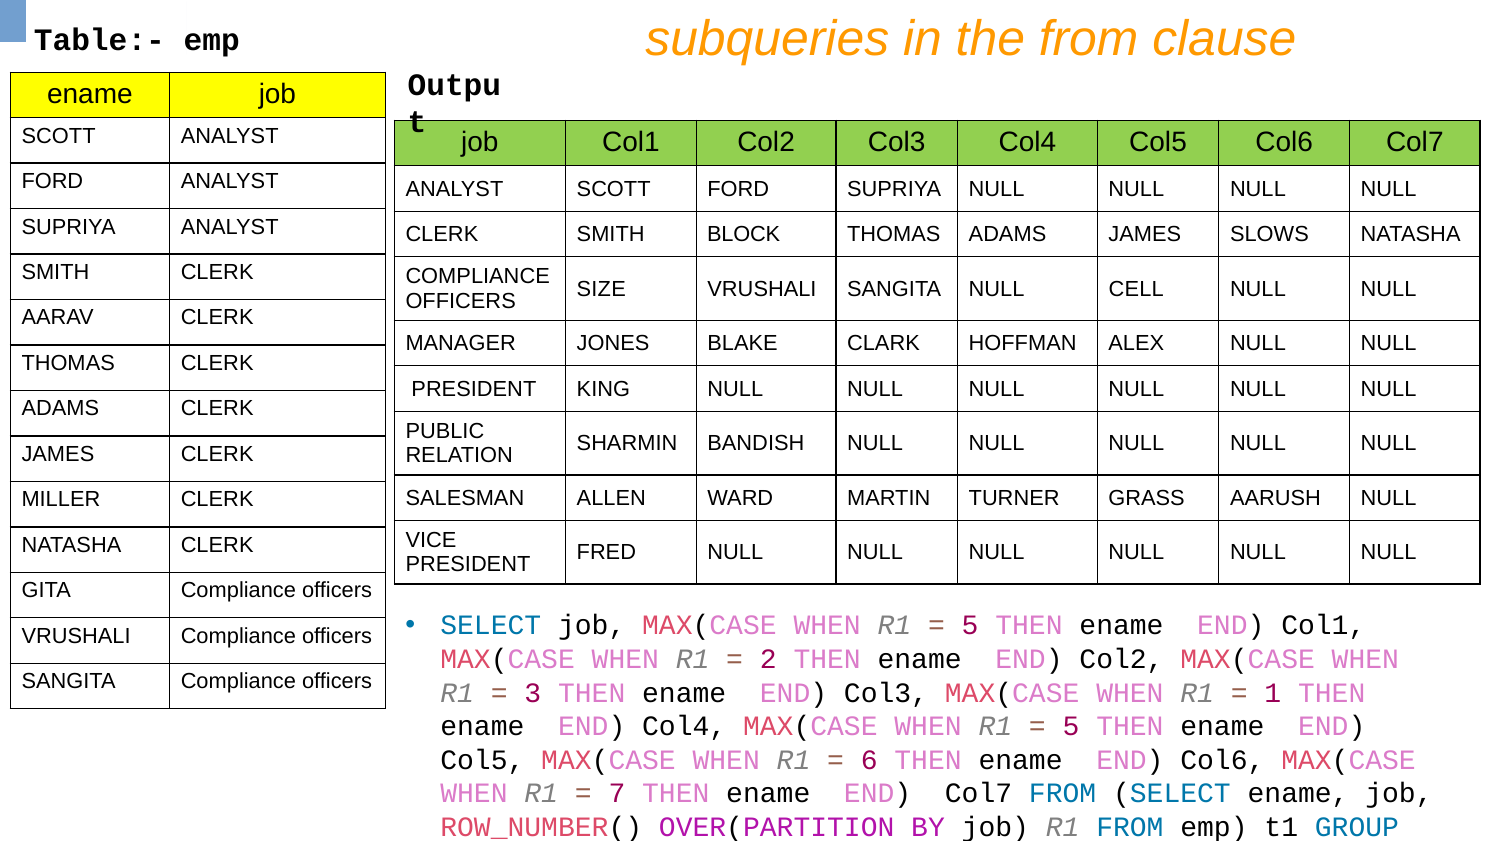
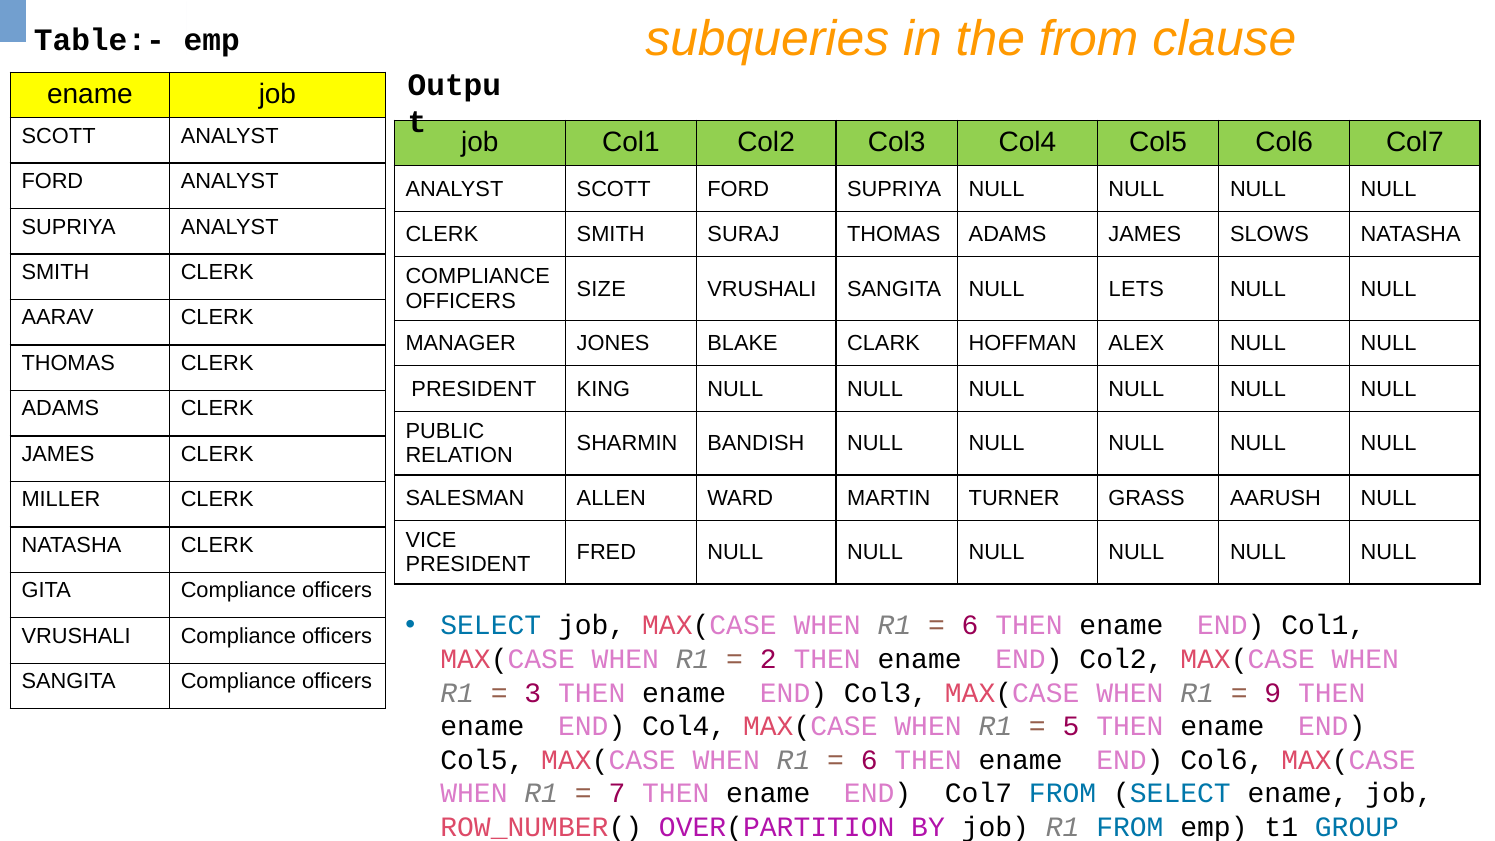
BLOCK: BLOCK -> SURAJ
CELL: CELL -> LETS
5 at (970, 625): 5 -> 6
1: 1 -> 9
